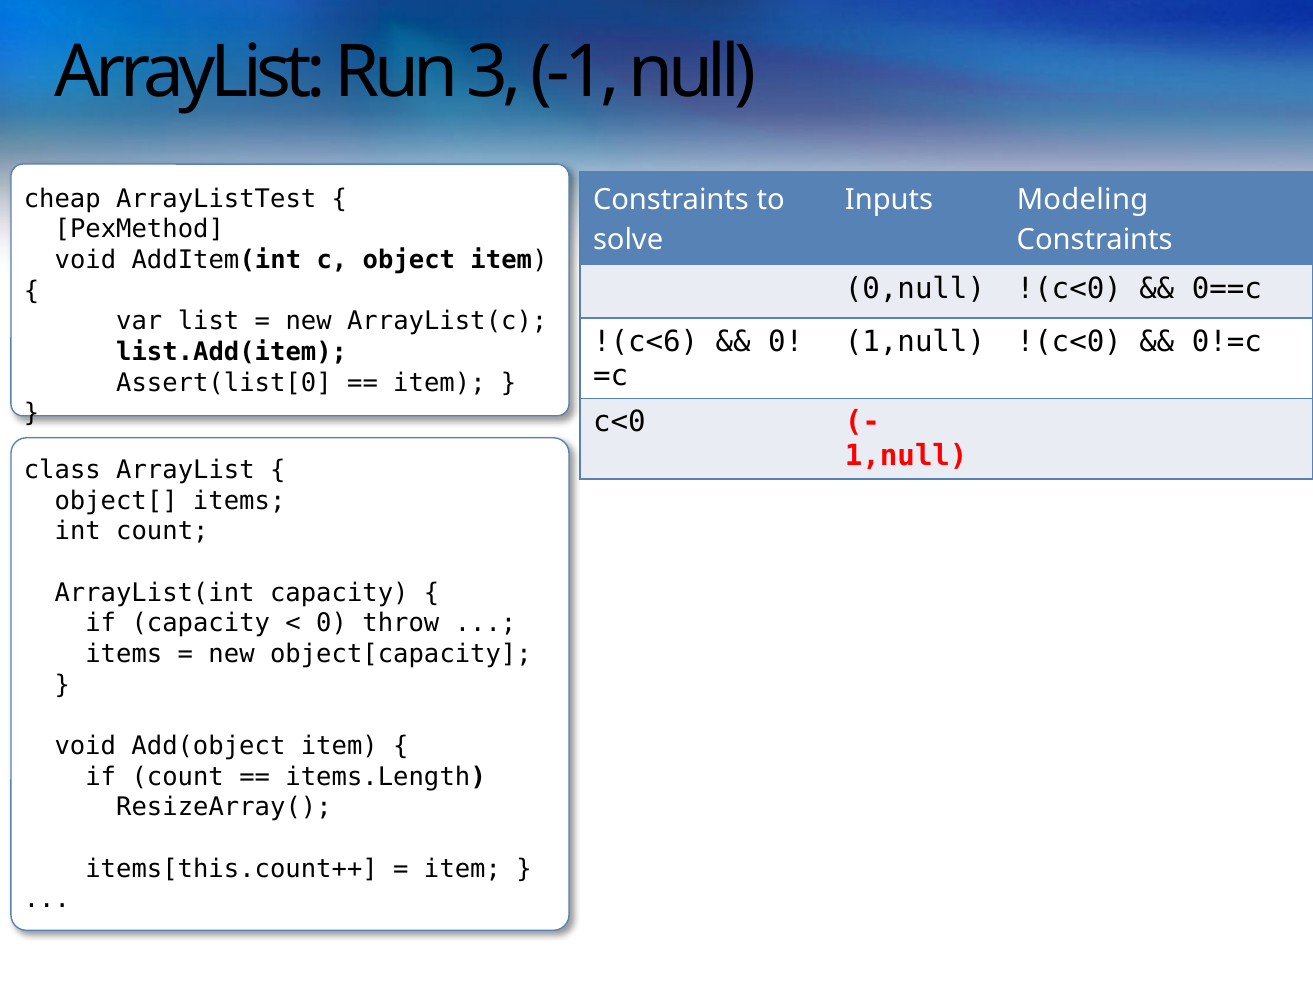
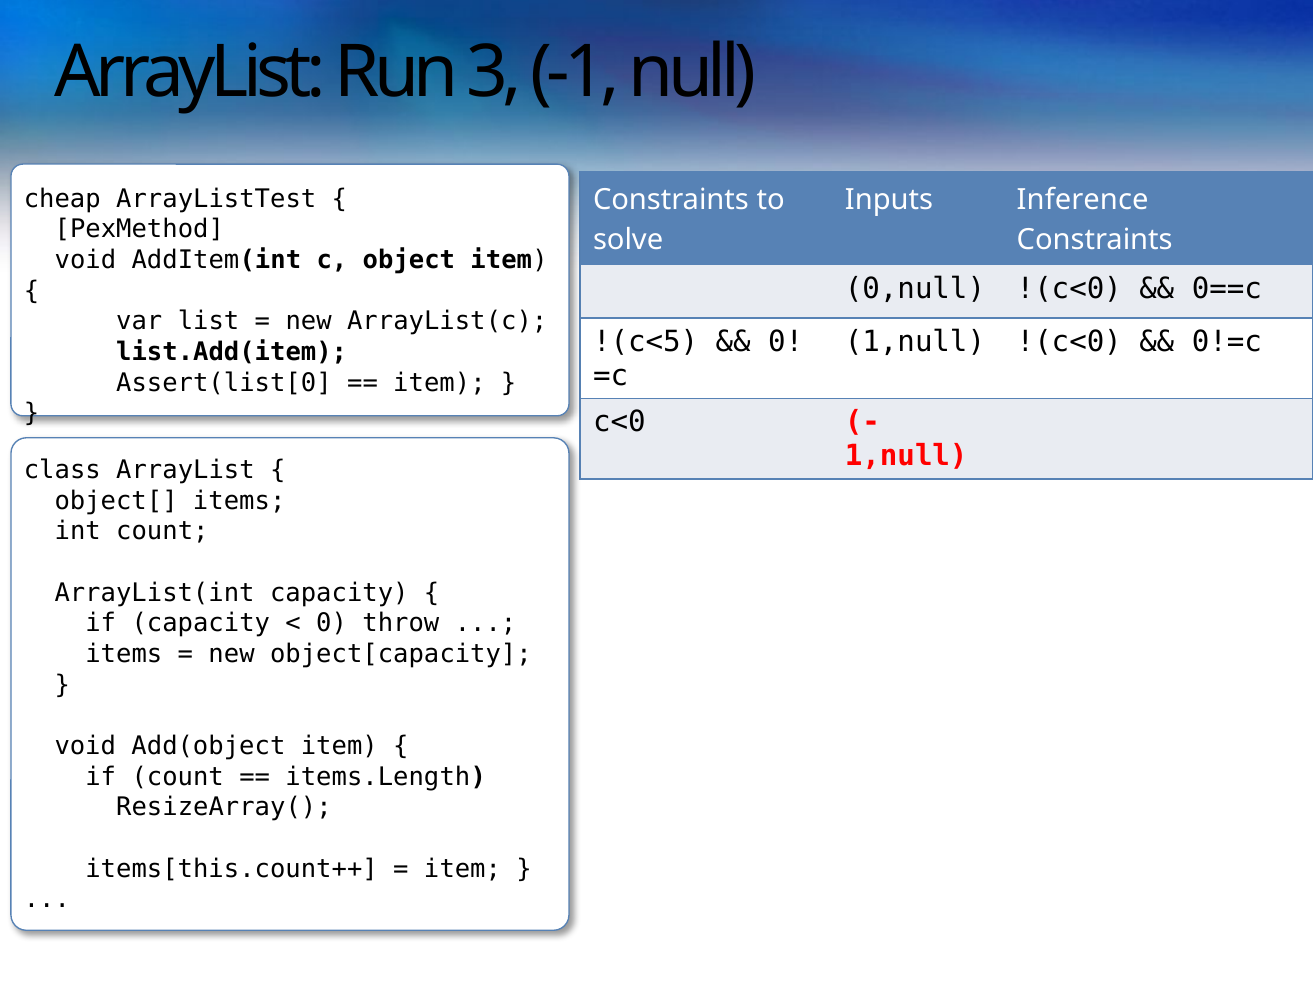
Modeling: Modeling -> Inference
!(c<6: !(c<6 -> !(c<5
